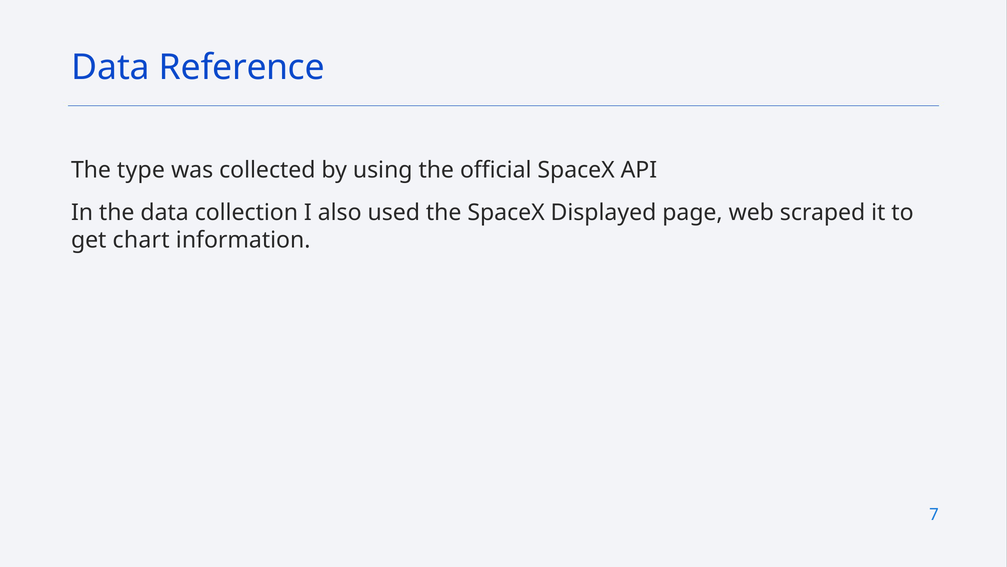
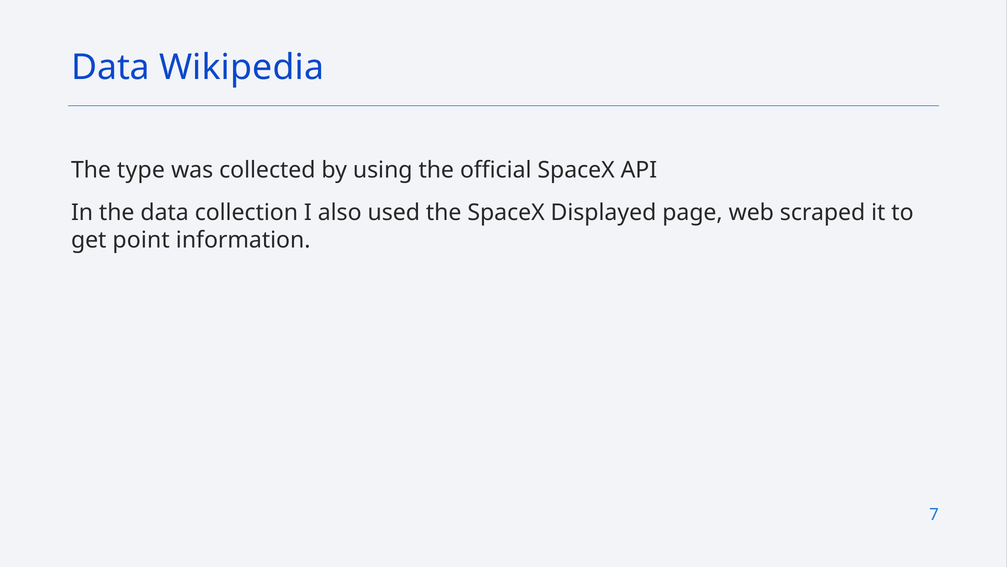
Reference: Reference -> Wikipedia
chart: chart -> point
